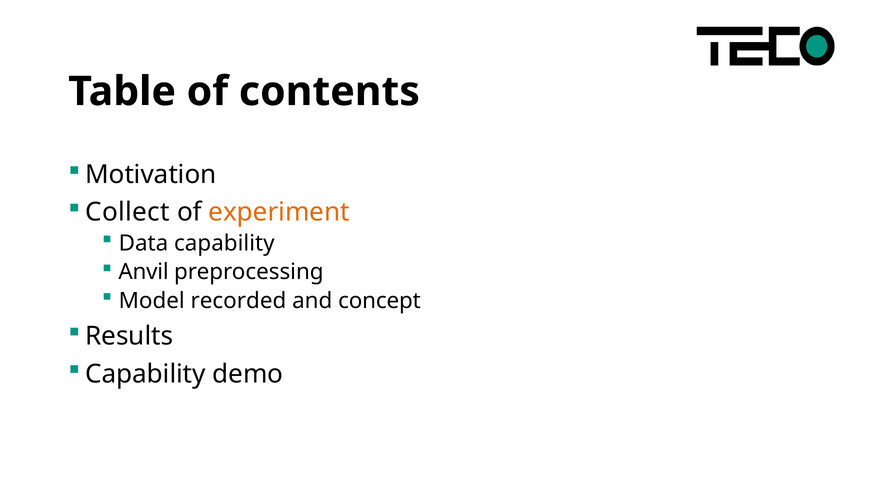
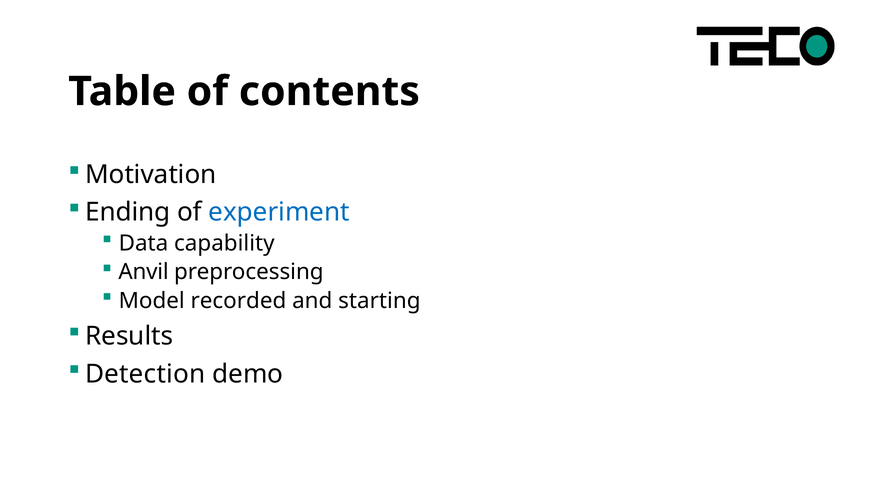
Collect: Collect -> Ending
experiment colour: orange -> blue
concept: concept -> starting
Capability at (145, 374): Capability -> Detection
